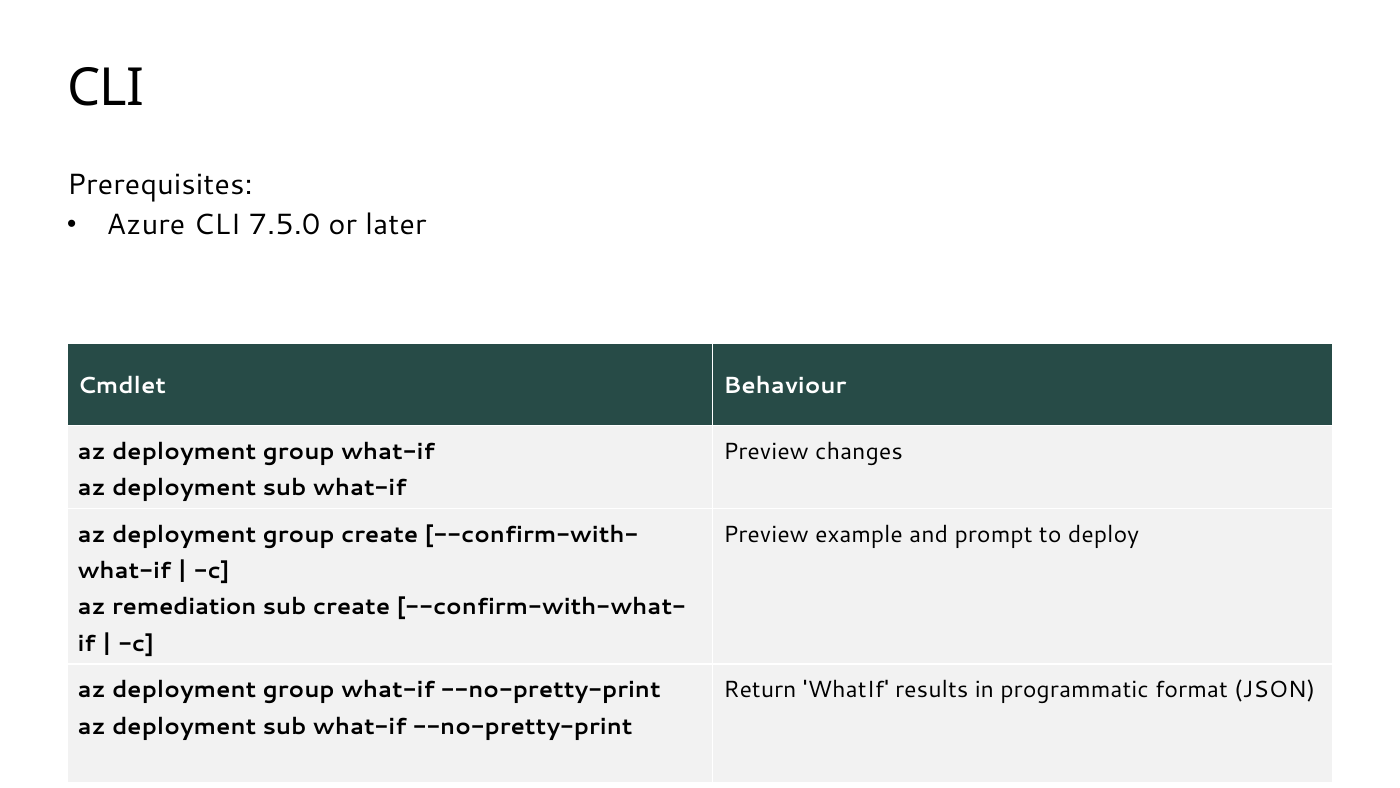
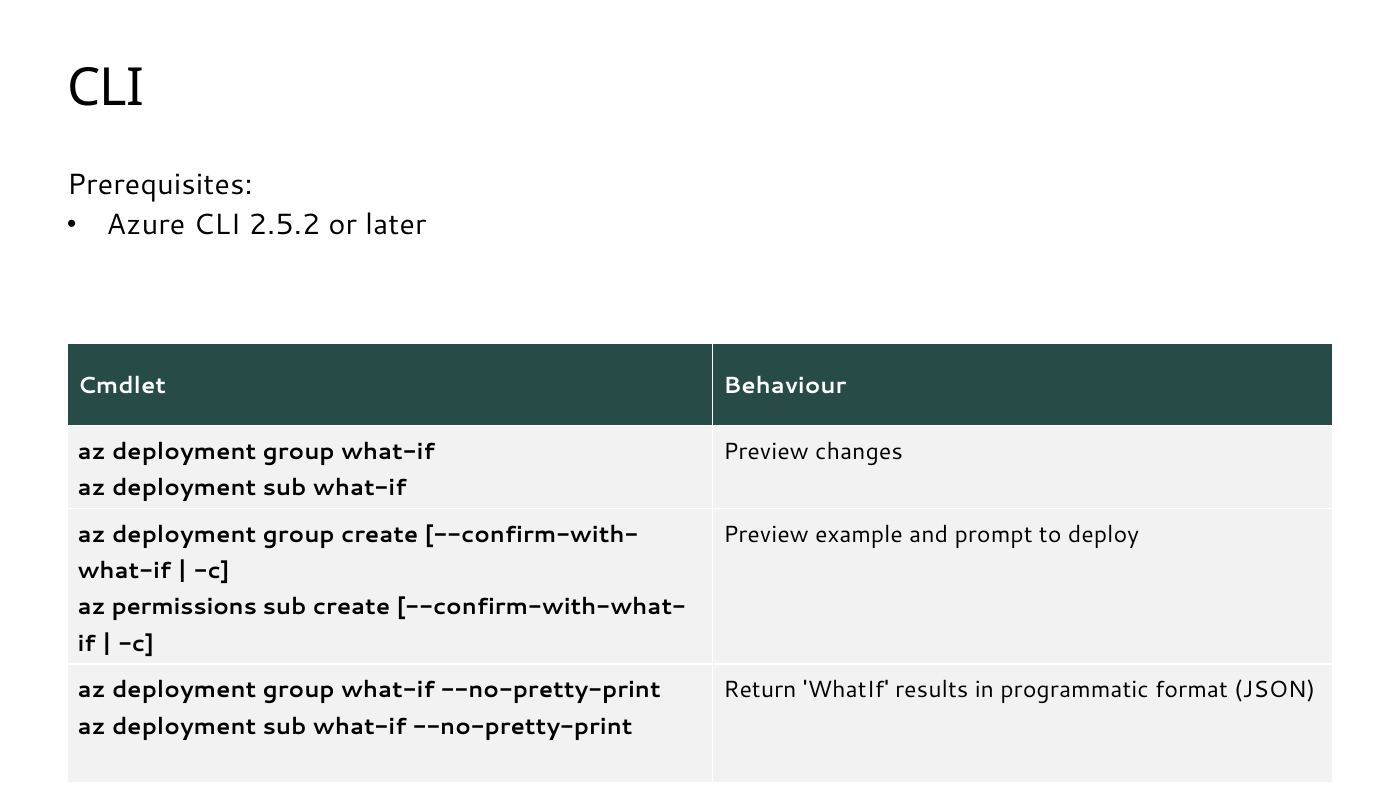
7.5.0: 7.5.0 -> 2.5.2
remediation: remediation -> permissions
